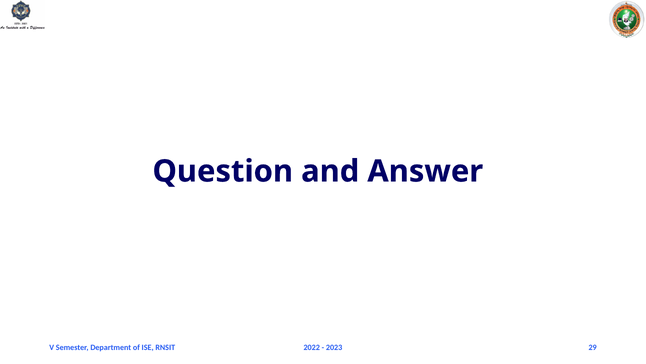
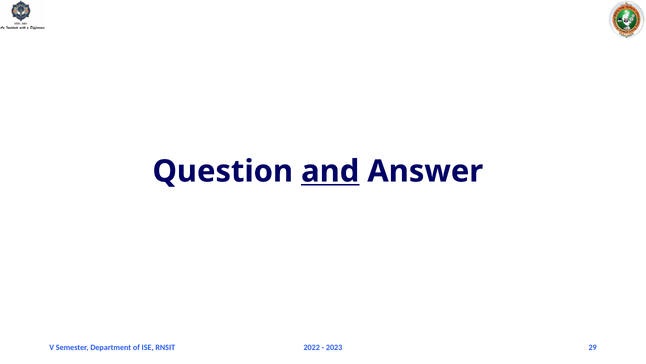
and underline: none -> present
